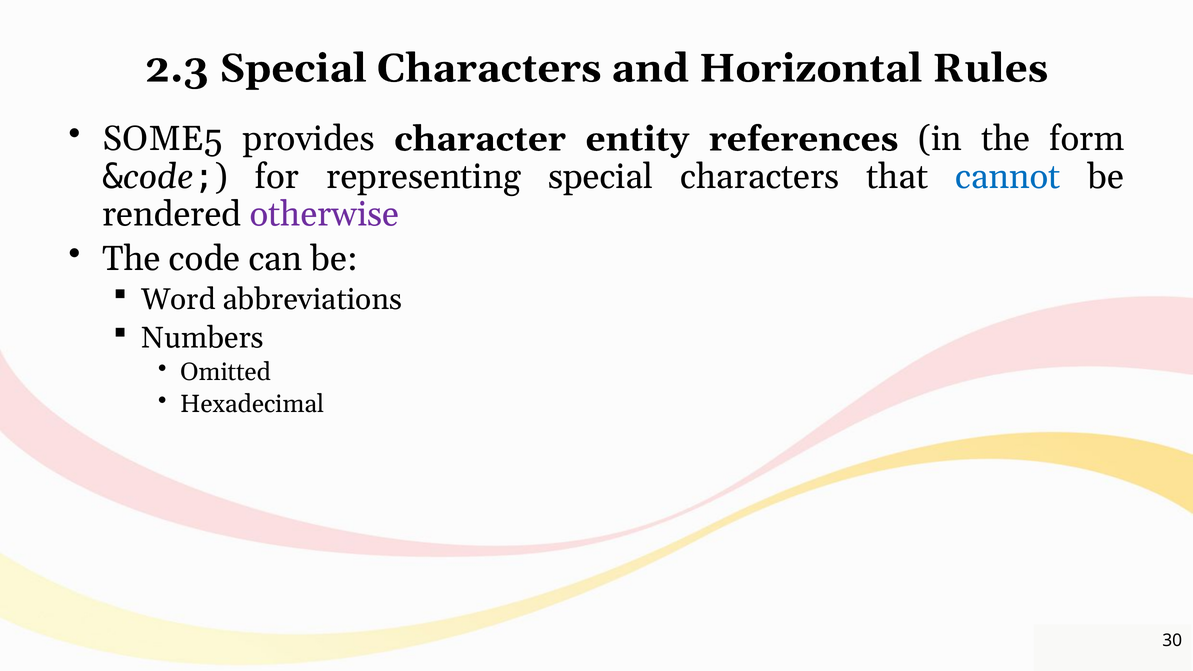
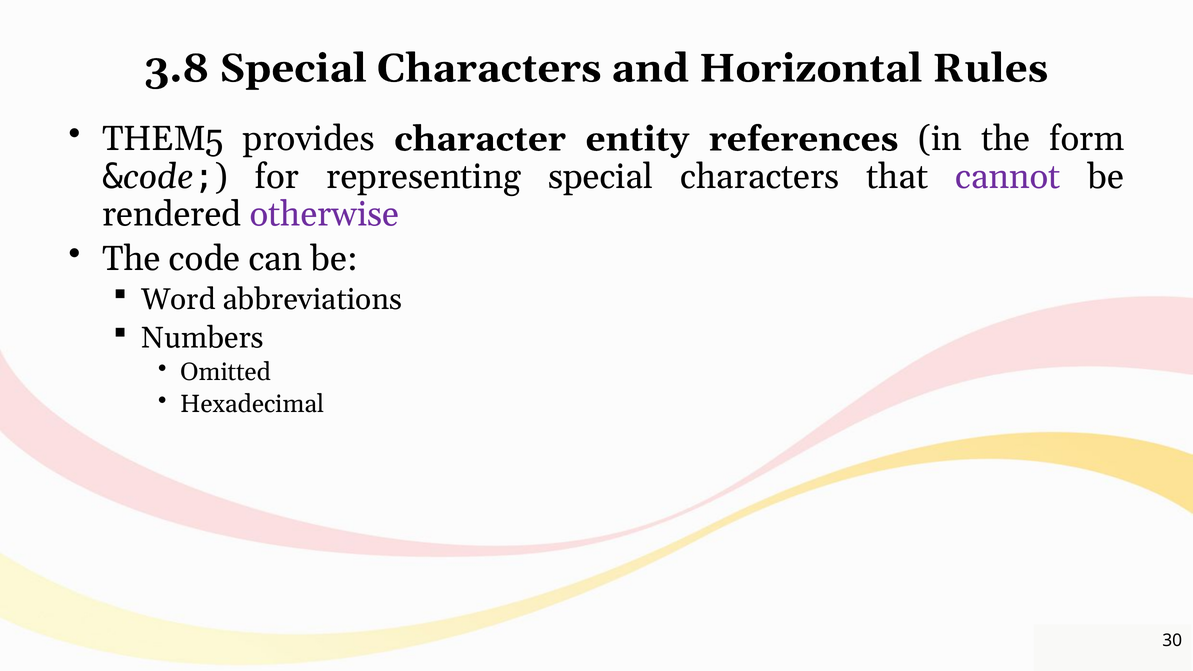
2.3: 2.3 -> 3.8
SOME5: SOME5 -> THEM5
cannot colour: blue -> purple
